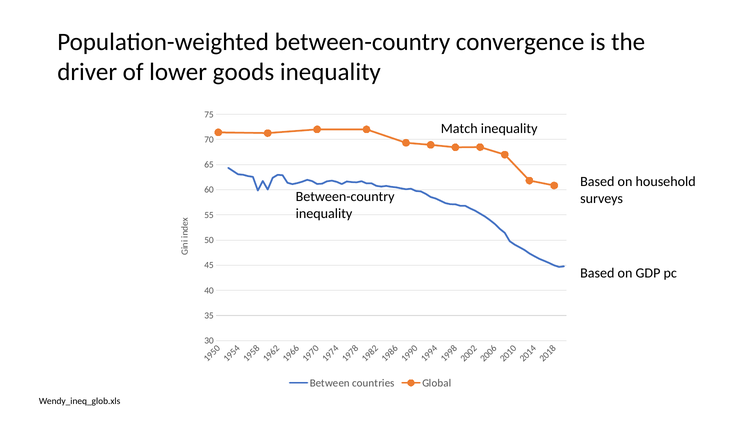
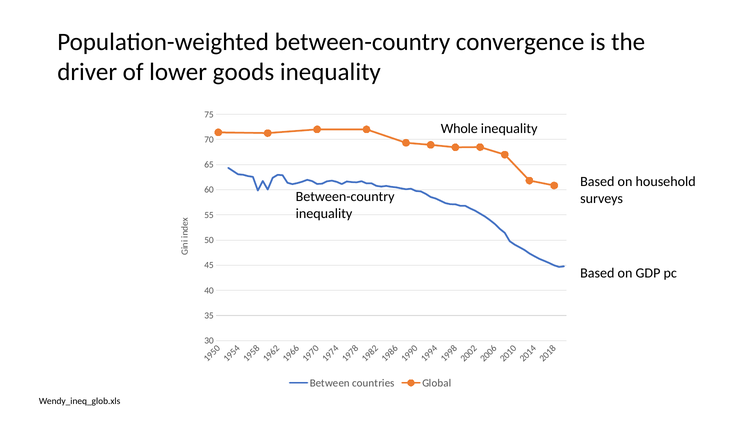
Match: Match -> Whole
